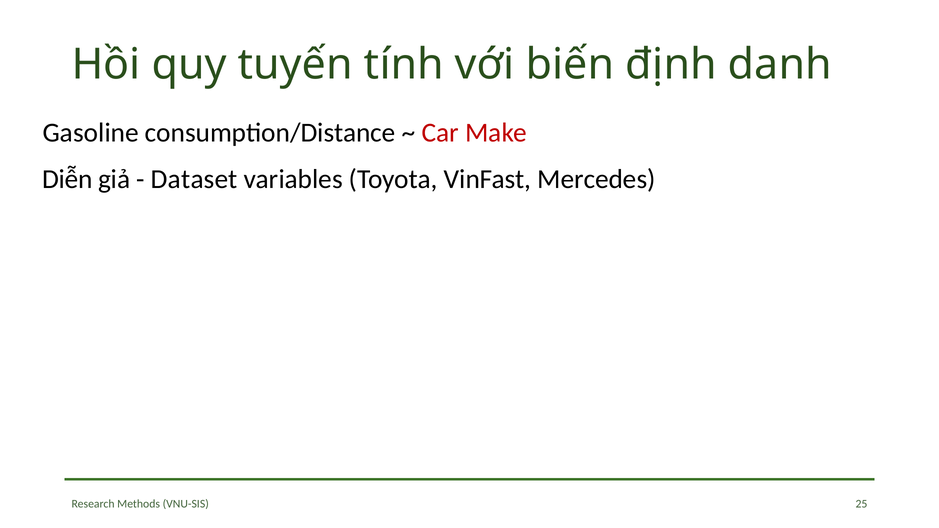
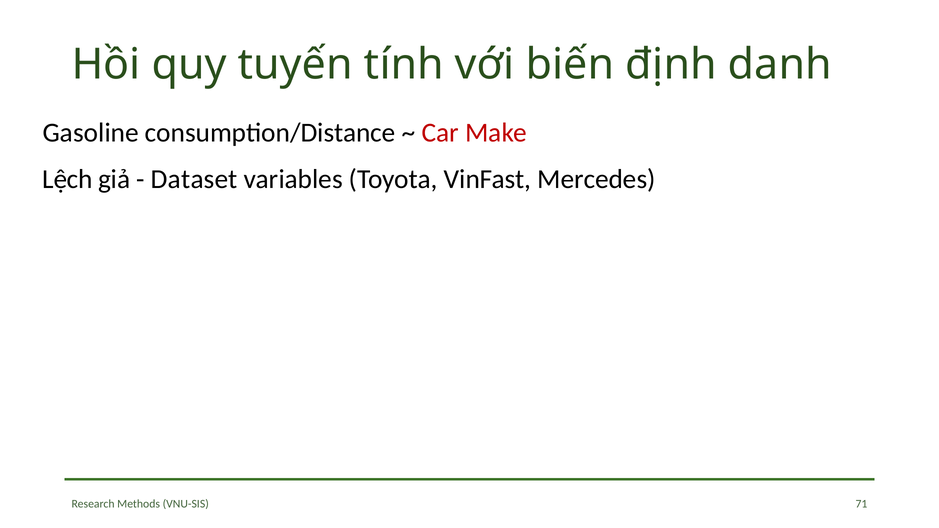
Diễn: Diễn -> Lệch
25: 25 -> 71
